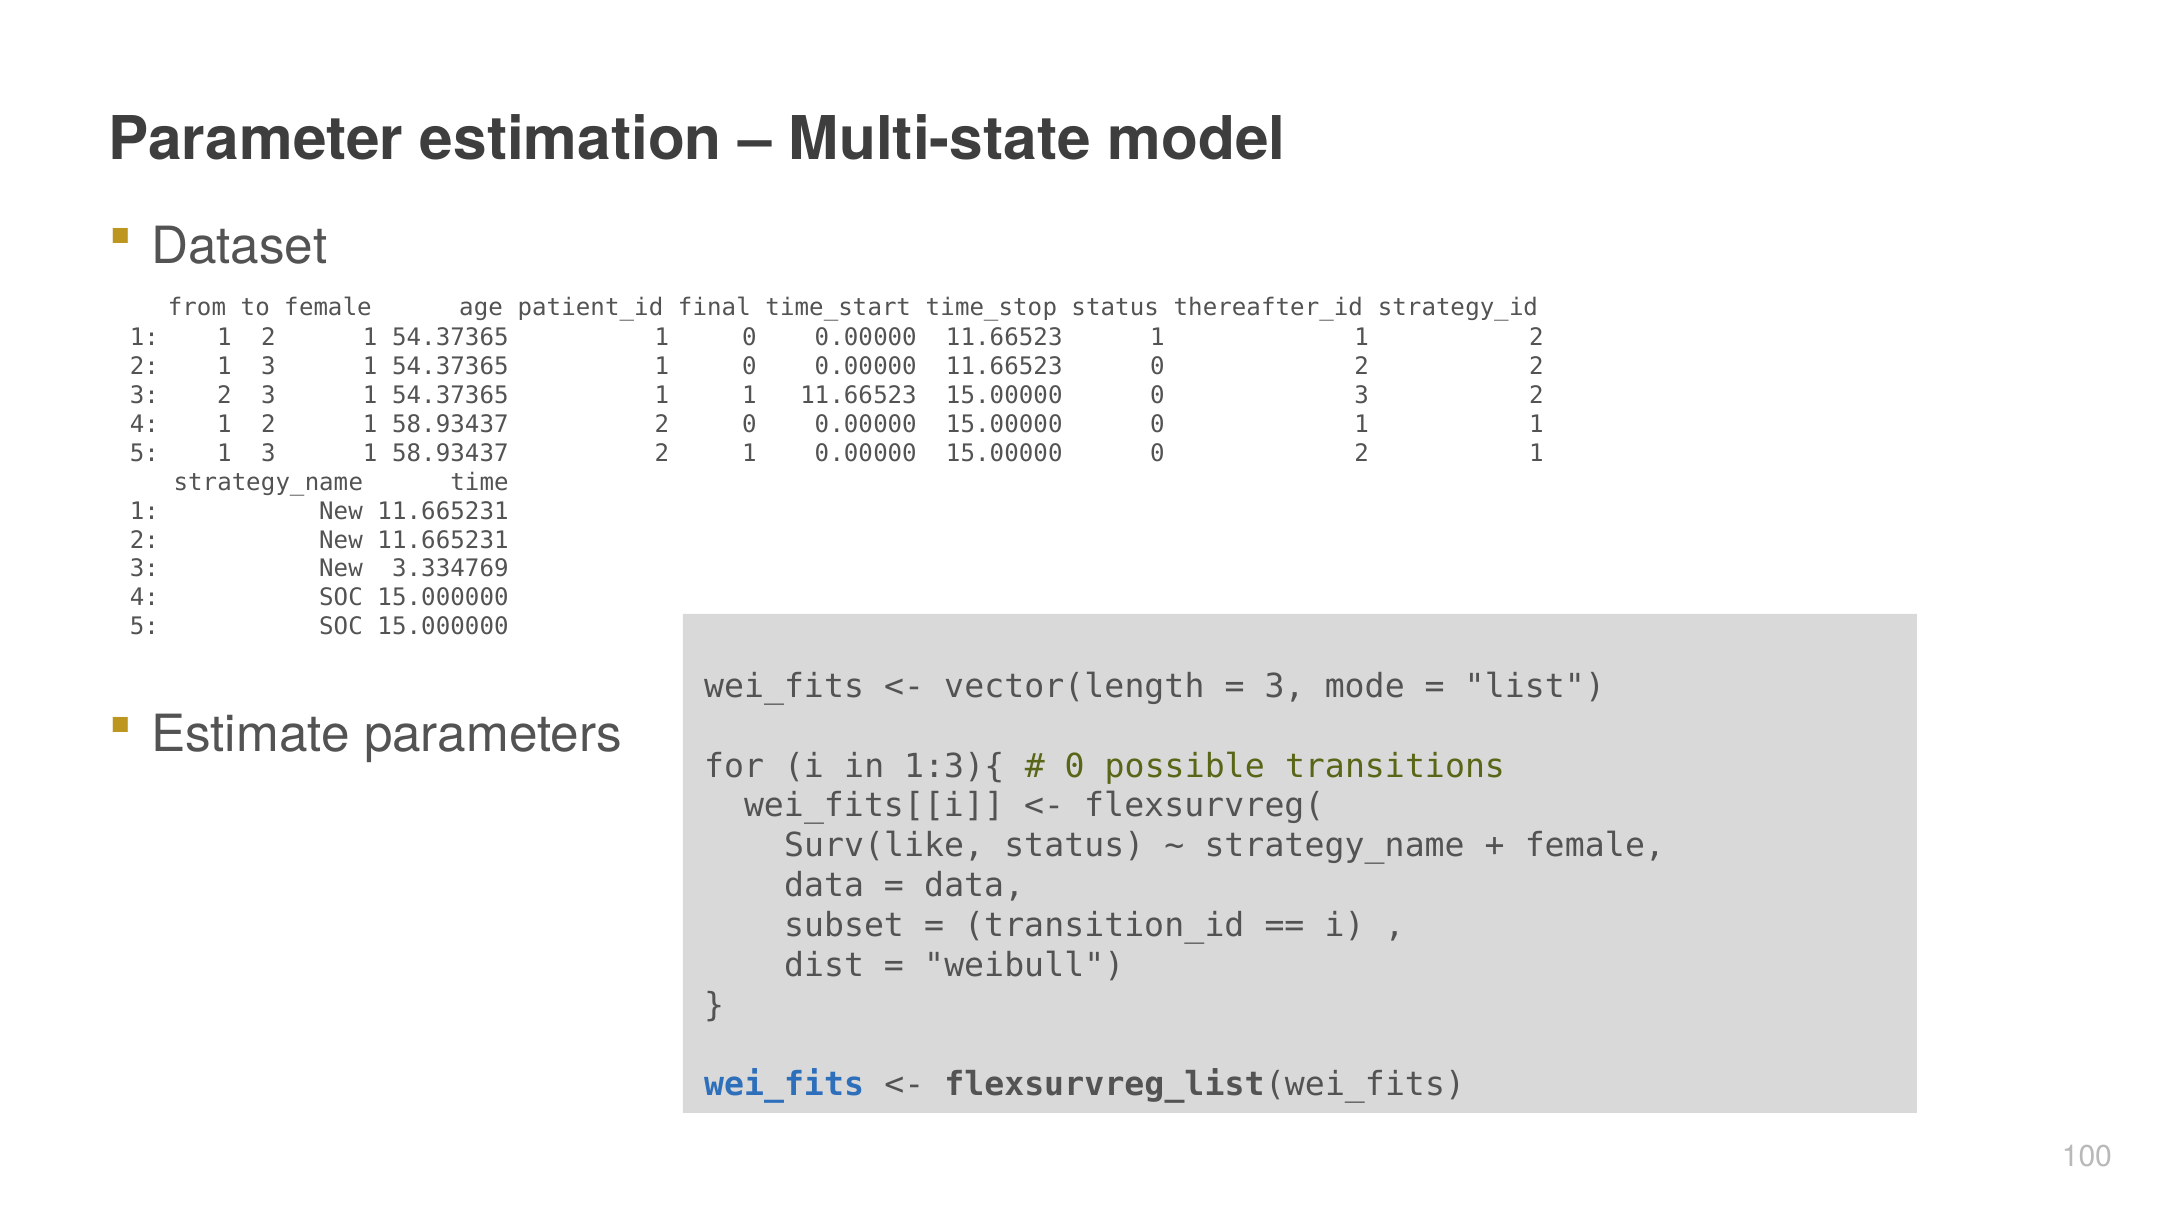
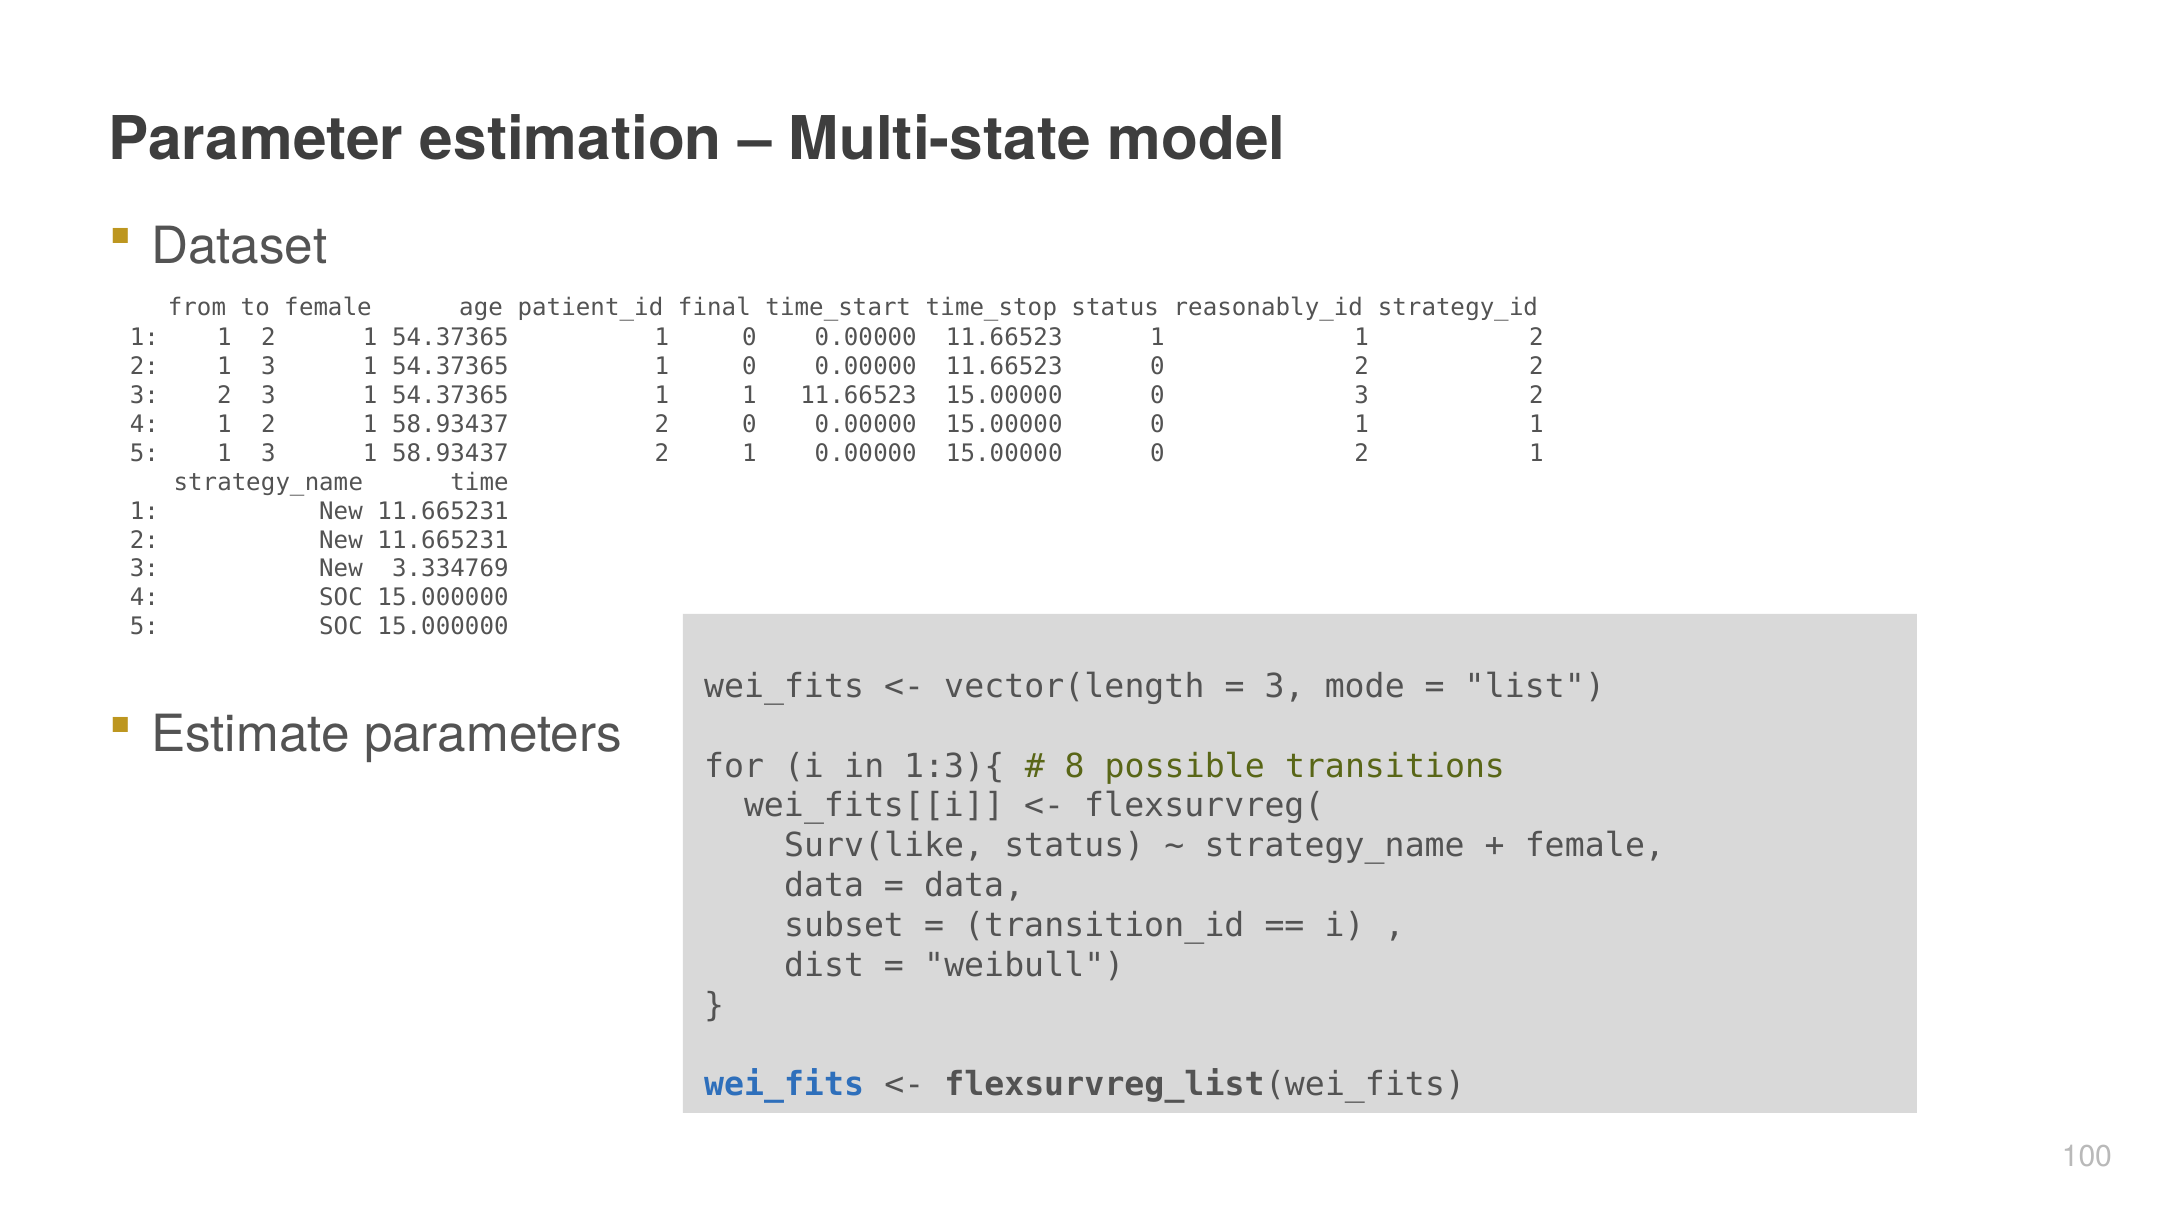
thereafter_id: thereafter_id -> reasonably_id
0 at (1075, 766): 0 -> 8
